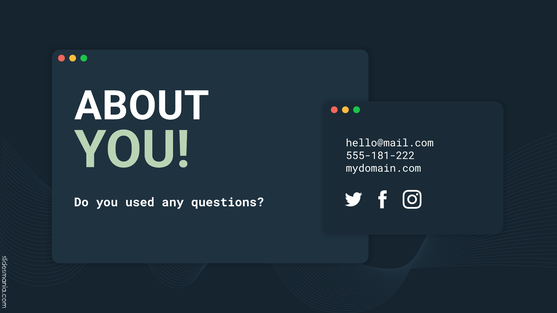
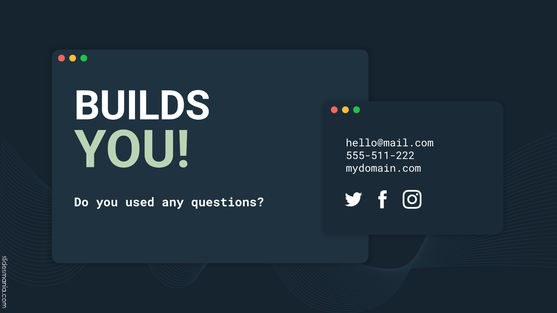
ABOUT: ABOUT -> BUILDS
555-181-222: 555-181-222 -> 555-511-222
